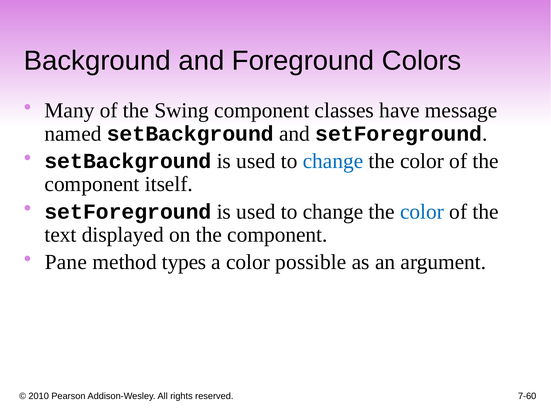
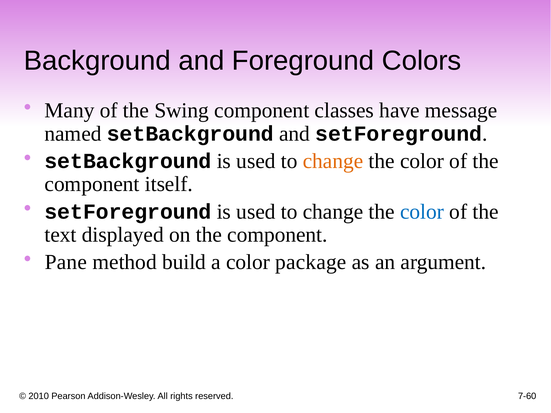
change at (333, 161) colour: blue -> orange
types: types -> build
possible: possible -> package
